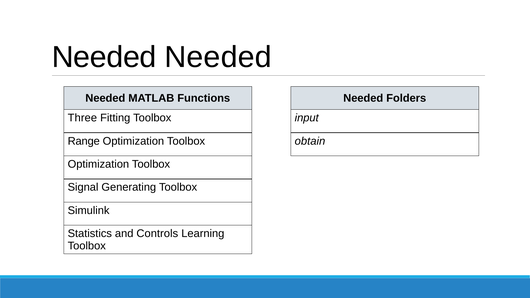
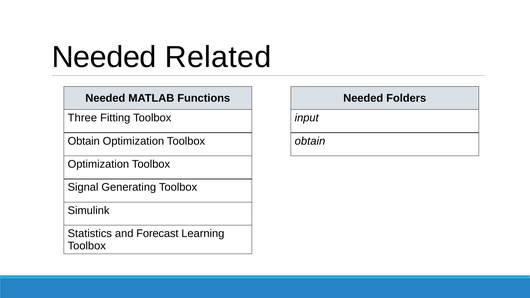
Needed Needed: Needed -> Related
Range at (84, 141): Range -> Obtain
Controls: Controls -> Forecast
